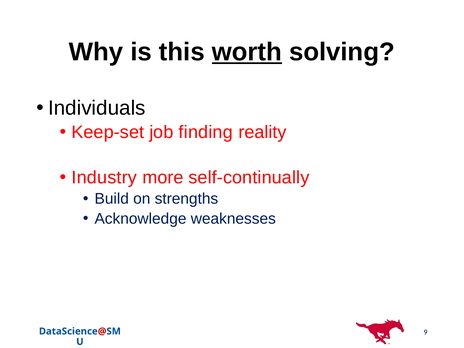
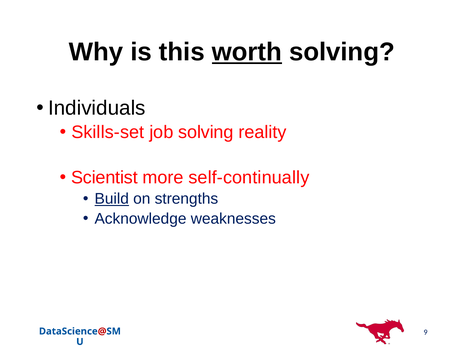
Keep-set: Keep-set -> Skills-set
job finding: finding -> solving
Industry: Industry -> Scientist
Build underline: none -> present
